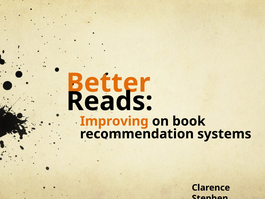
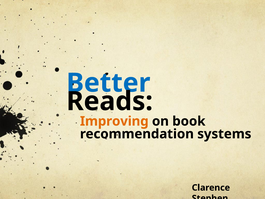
Better colour: orange -> blue
